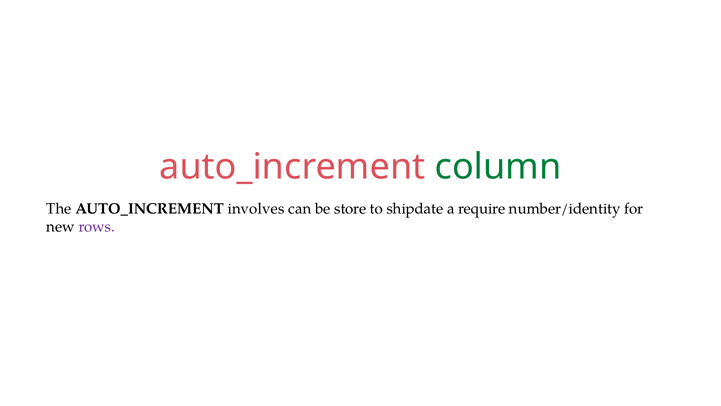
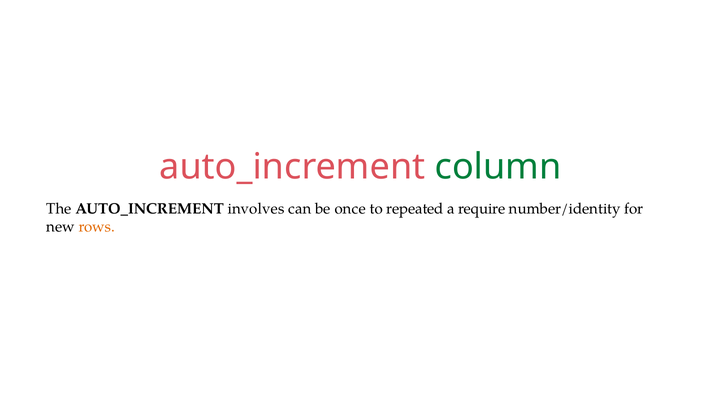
store: store -> once
shipdate: shipdate -> repeated
rows colour: purple -> orange
